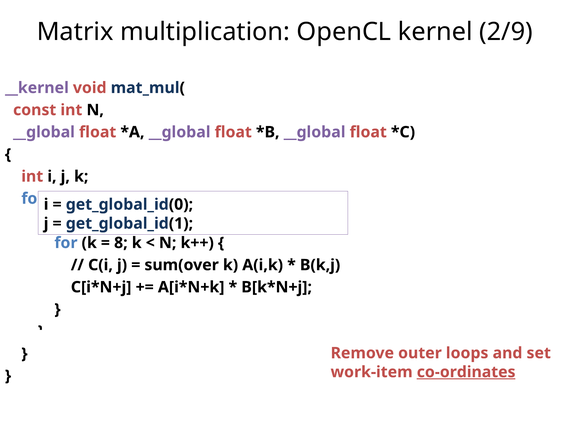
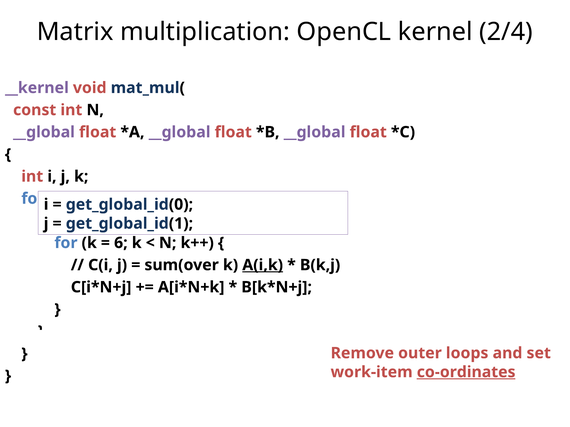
2/9: 2/9 -> 2/4
8: 8 -> 6
A(i,k underline: none -> present
